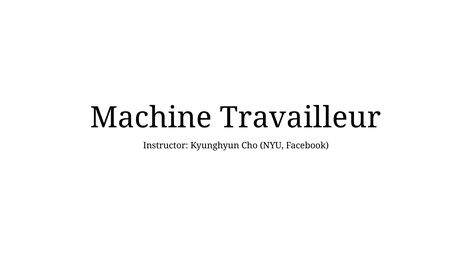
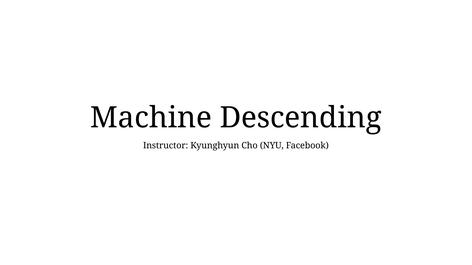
Travailleur: Travailleur -> Descending
